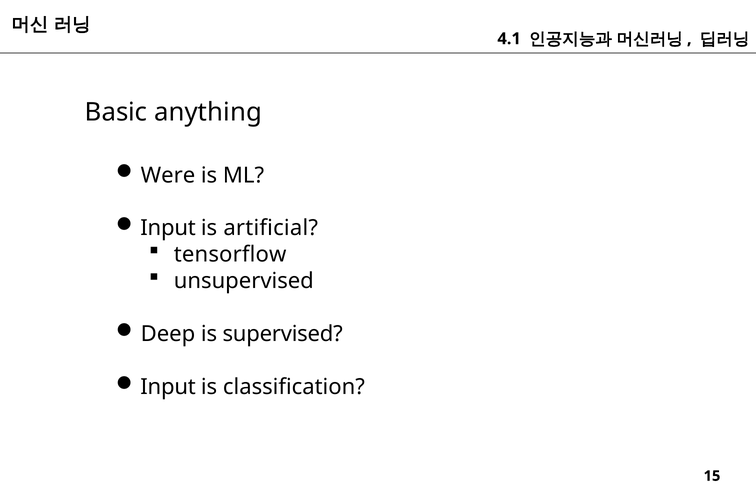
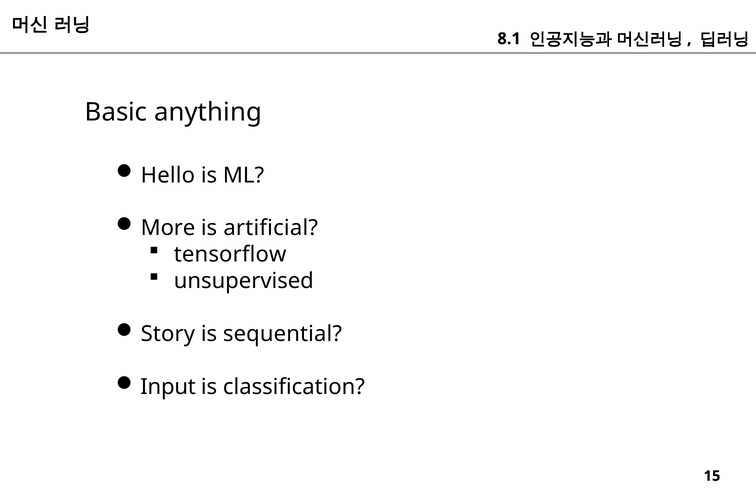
4.1: 4.1 -> 8.1
Were: Were -> Hello
Input at (168, 228): Input -> More
Deep: Deep -> Story
supervised: supervised -> sequential
